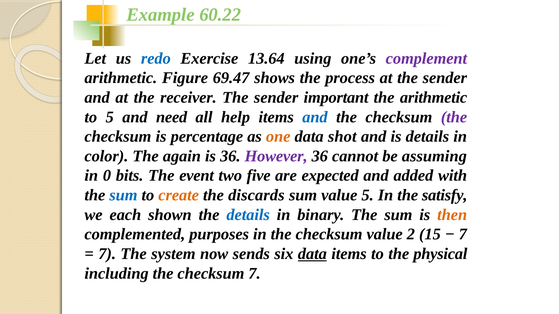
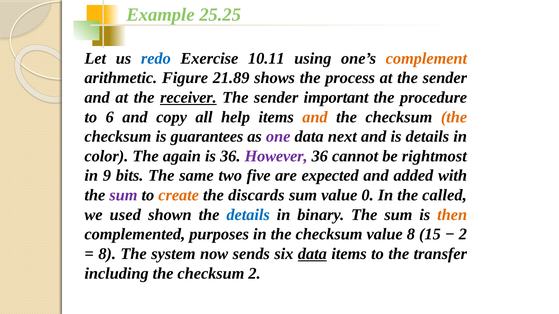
60.22: 60.22 -> 25.25
13.64: 13.64 -> 10.11
complement colour: purple -> orange
69.47: 69.47 -> 21.89
receiver underline: none -> present
the arithmetic: arithmetic -> procedure
to 5: 5 -> 6
need: need -> copy
and at (315, 117) colour: blue -> orange
the at (454, 117) colour: purple -> orange
percentage: percentage -> guarantees
one colour: orange -> purple
shot: shot -> next
assuming: assuming -> rightmost
0: 0 -> 9
event: event -> same
sum at (123, 195) colour: blue -> purple
value 5: 5 -> 0
satisfy: satisfy -> called
each: each -> used
value 2: 2 -> 8
7 at (463, 235): 7 -> 2
7 at (107, 254): 7 -> 8
physical: physical -> transfer
checksum 7: 7 -> 2
